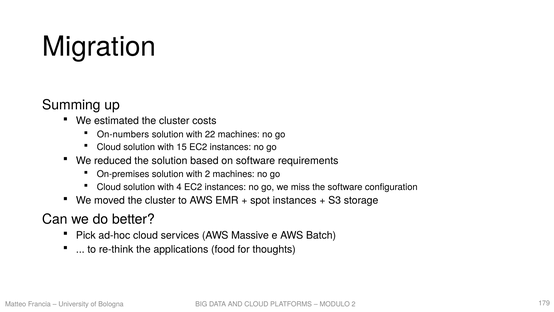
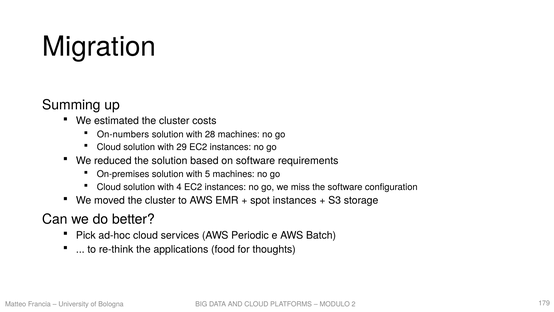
22: 22 -> 28
15: 15 -> 29
with 2: 2 -> 5
Massive: Massive -> Periodic
